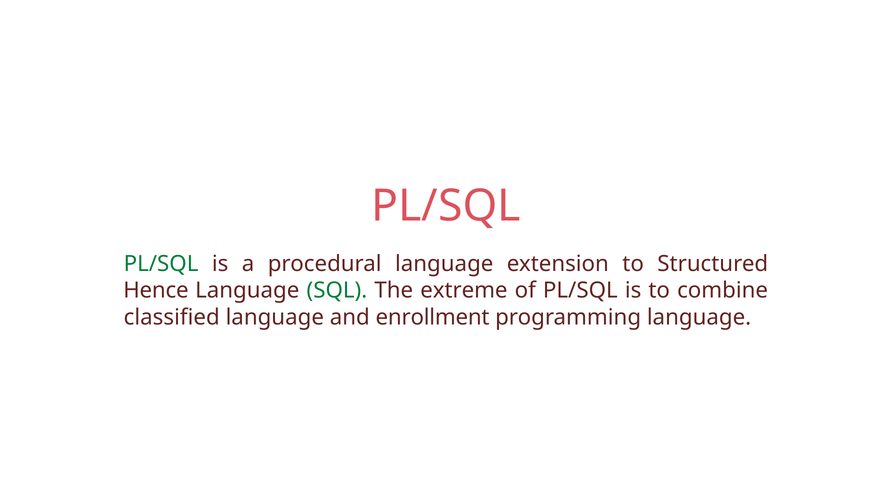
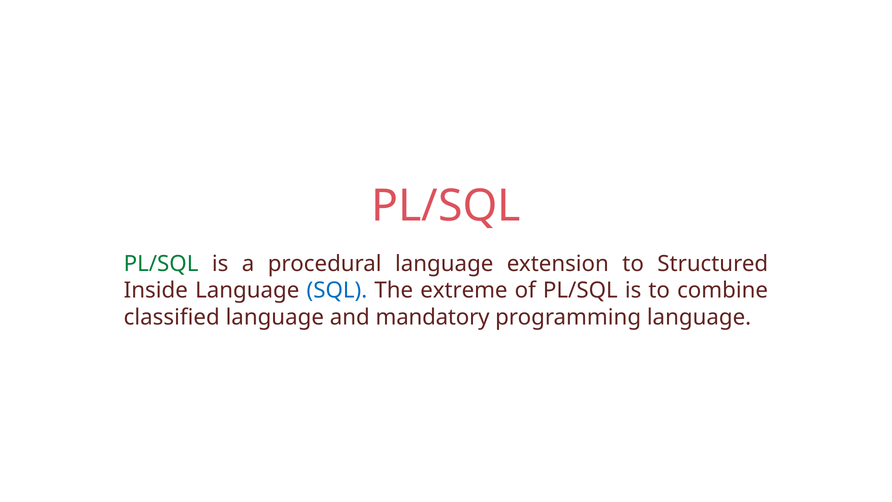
Hence: Hence -> Inside
SQL colour: green -> blue
enrollment: enrollment -> mandatory
